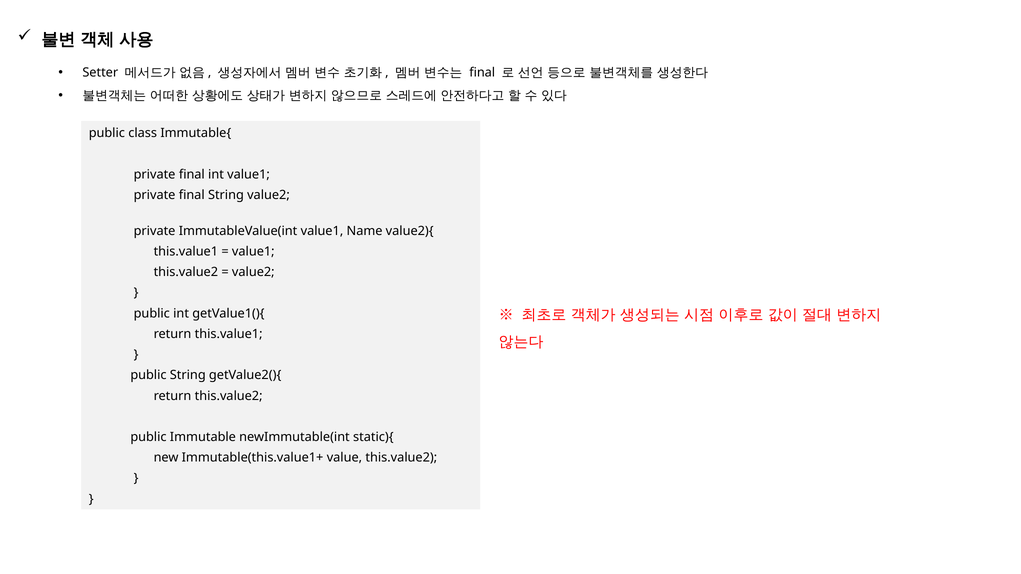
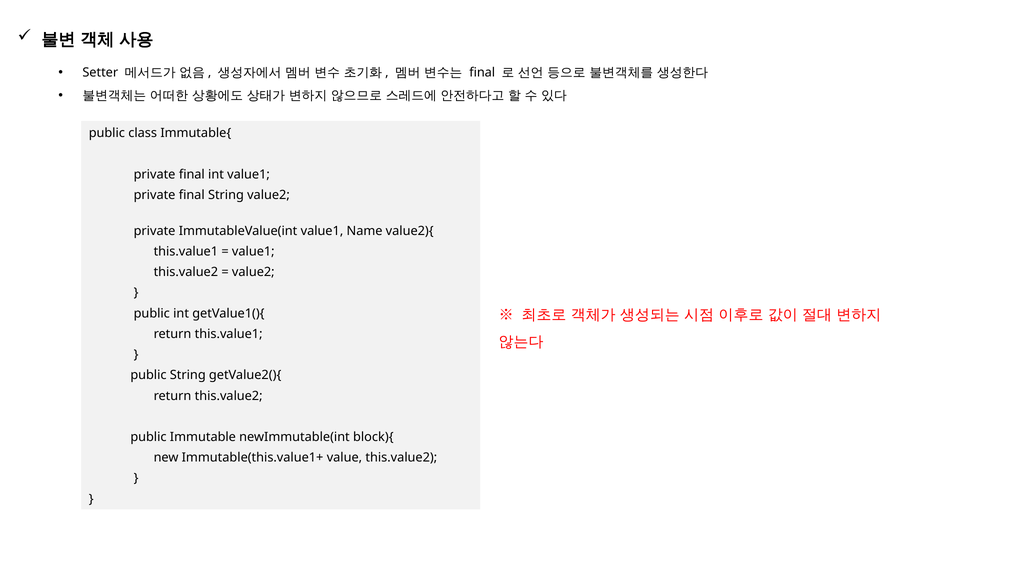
static){: static){ -> block){
